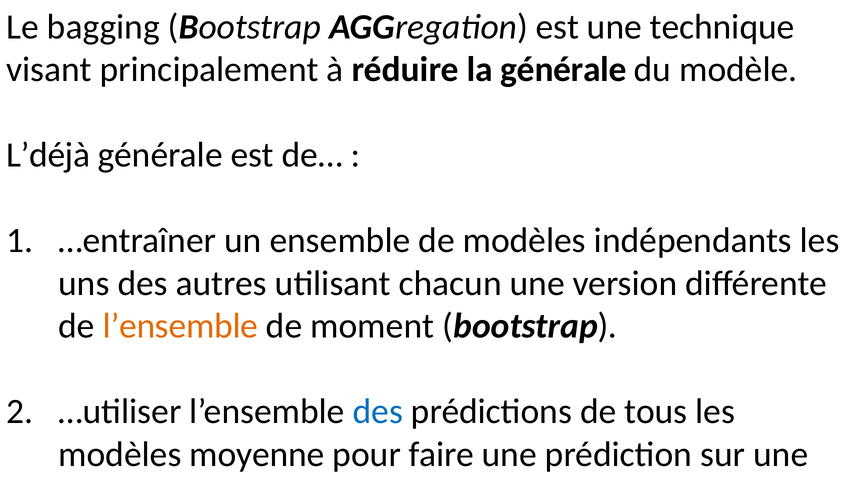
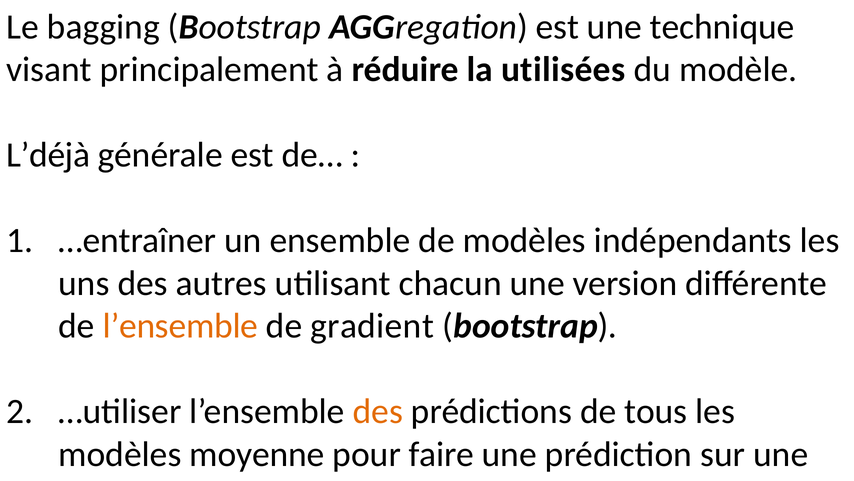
la générale: générale -> utilisées
moment: moment -> gradient
des at (378, 411) colour: blue -> orange
